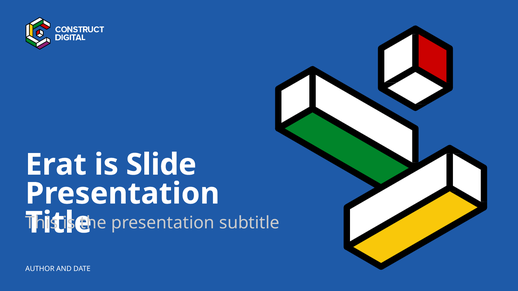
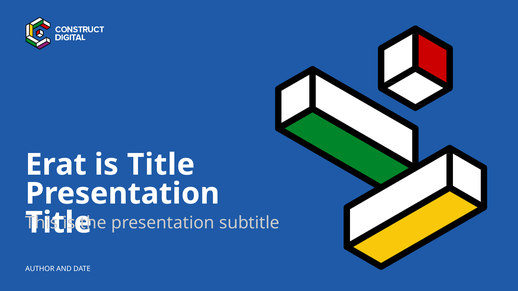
is Slide: Slide -> Title
